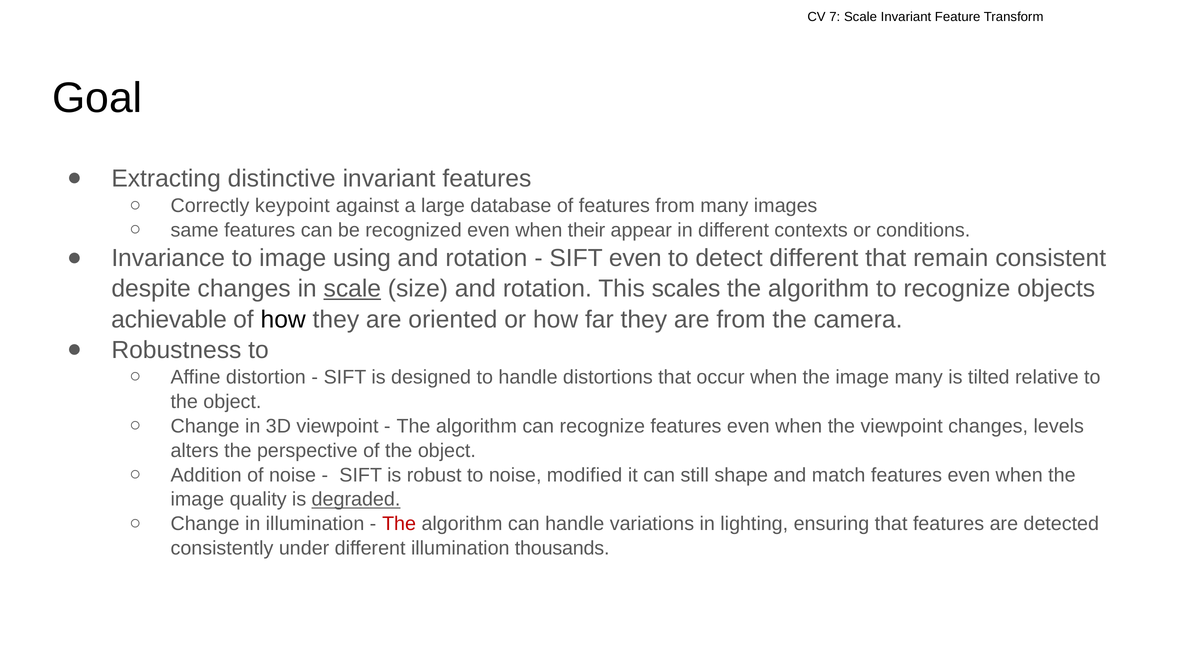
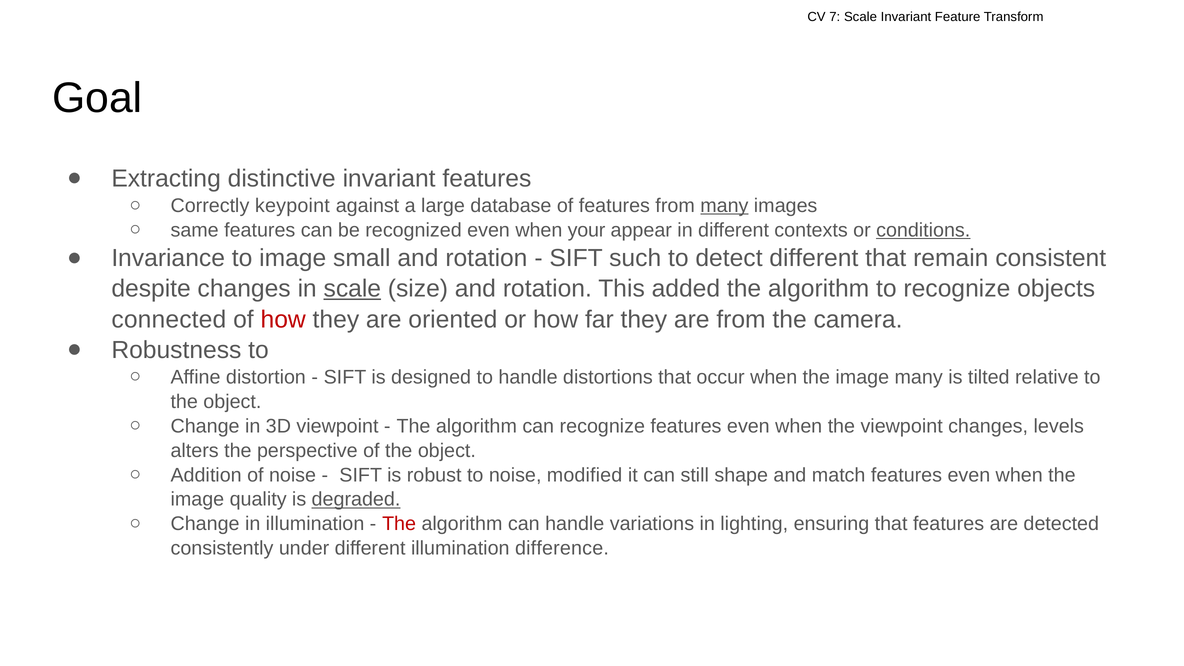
many at (724, 206) underline: none -> present
their: their -> your
conditions underline: none -> present
using: using -> small
SIFT even: even -> such
scales: scales -> added
achievable: achievable -> connected
how at (283, 319) colour: black -> red
thousands: thousands -> difference
